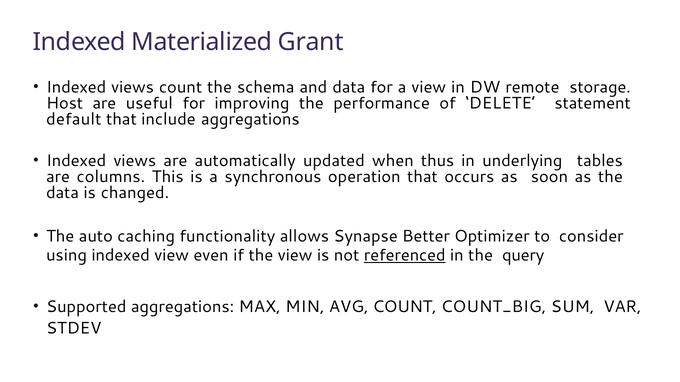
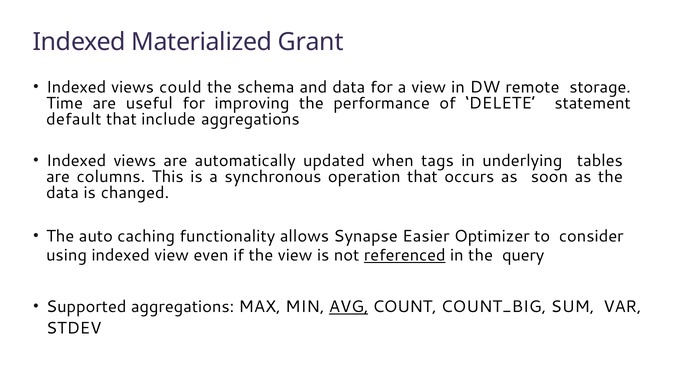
views count: count -> could
Host: Host -> Time
thus: thus -> tags
Better: Better -> Easier
AVG underline: none -> present
